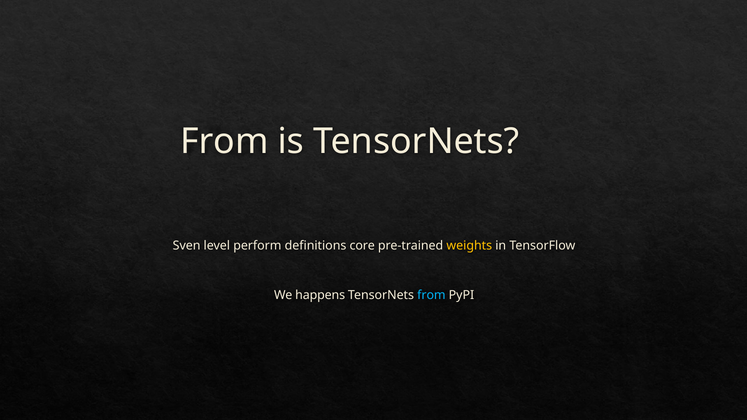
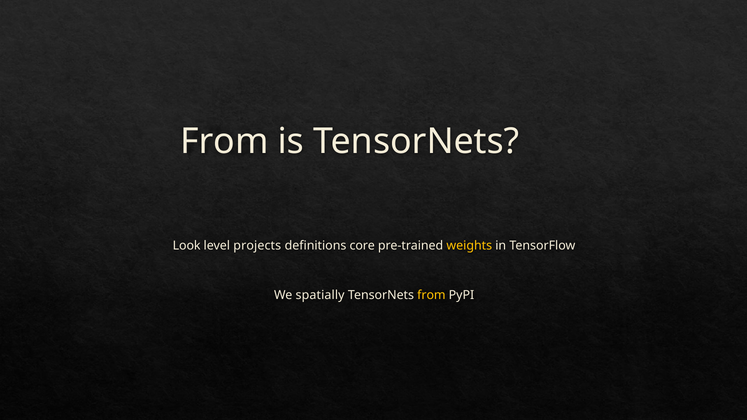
Sven: Sven -> Look
perform: perform -> projects
happens: happens -> spatially
from at (431, 295) colour: light blue -> yellow
